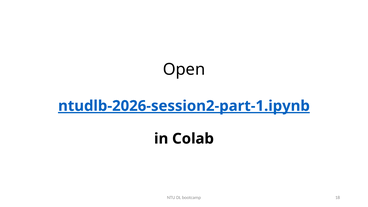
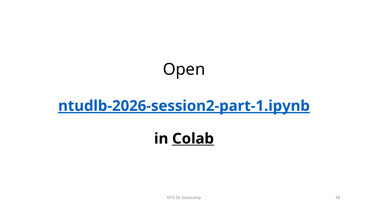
Colab underline: none -> present
